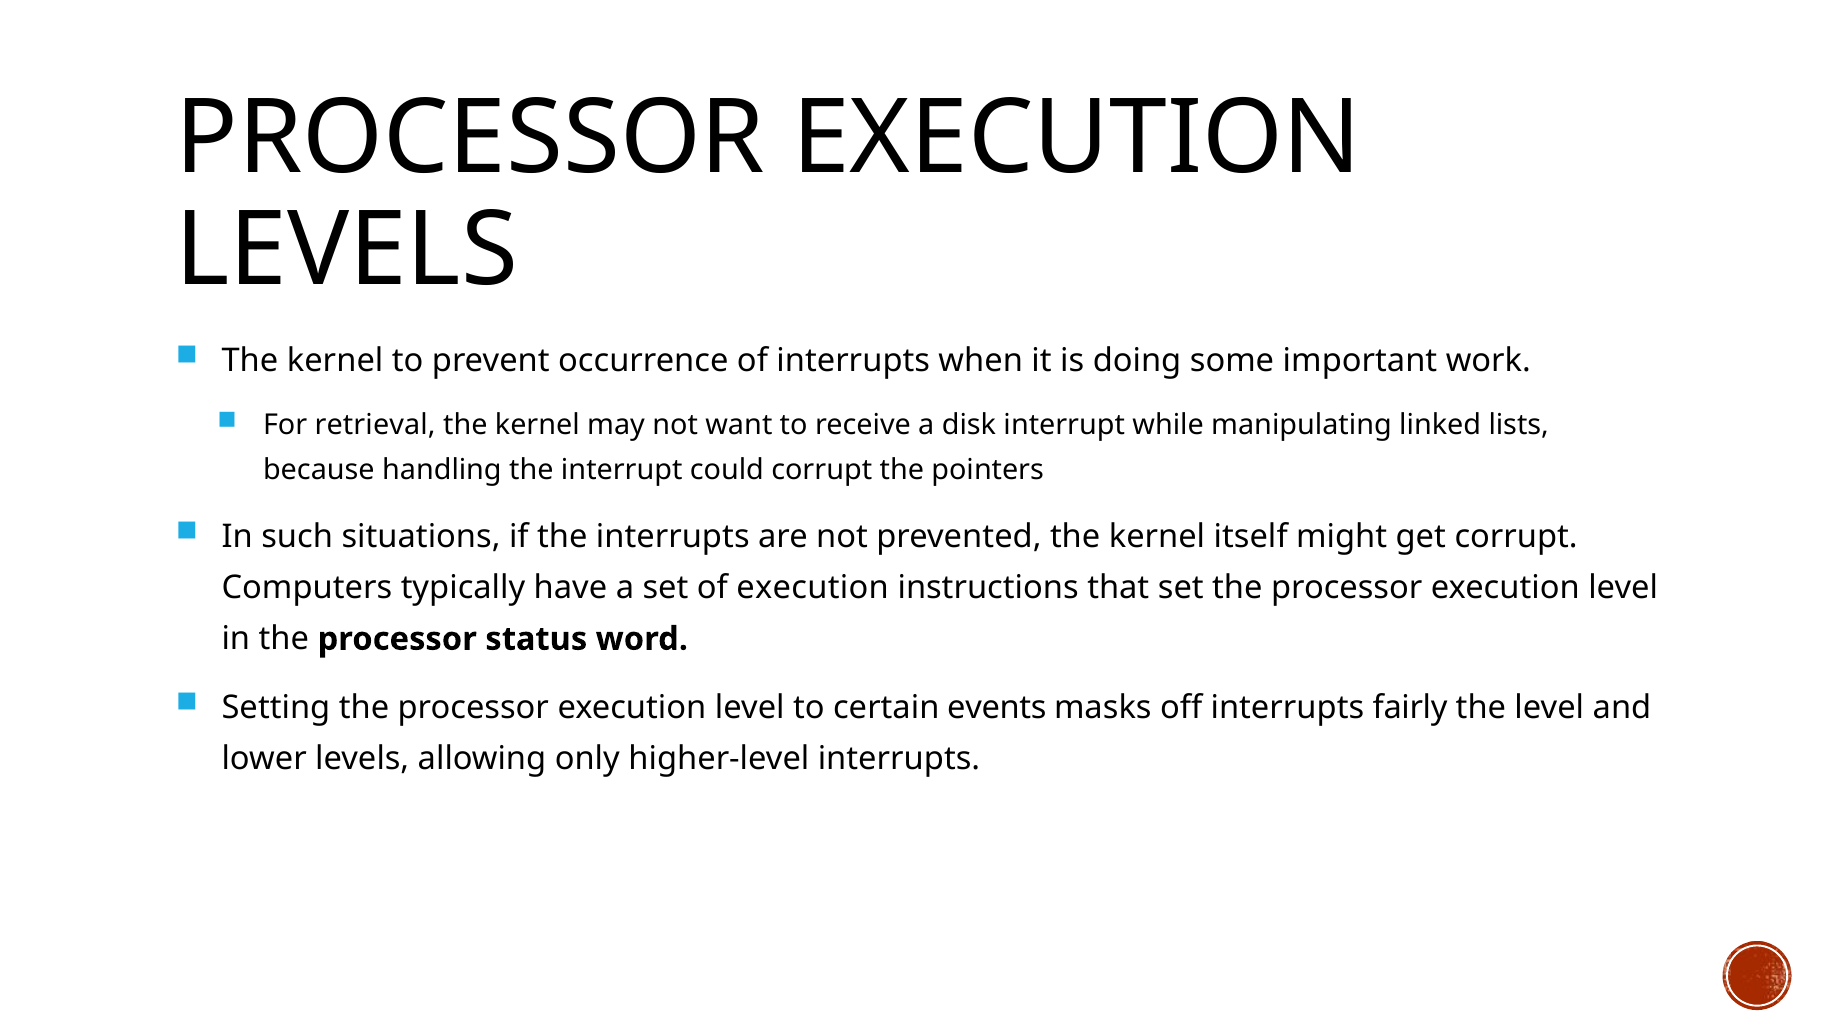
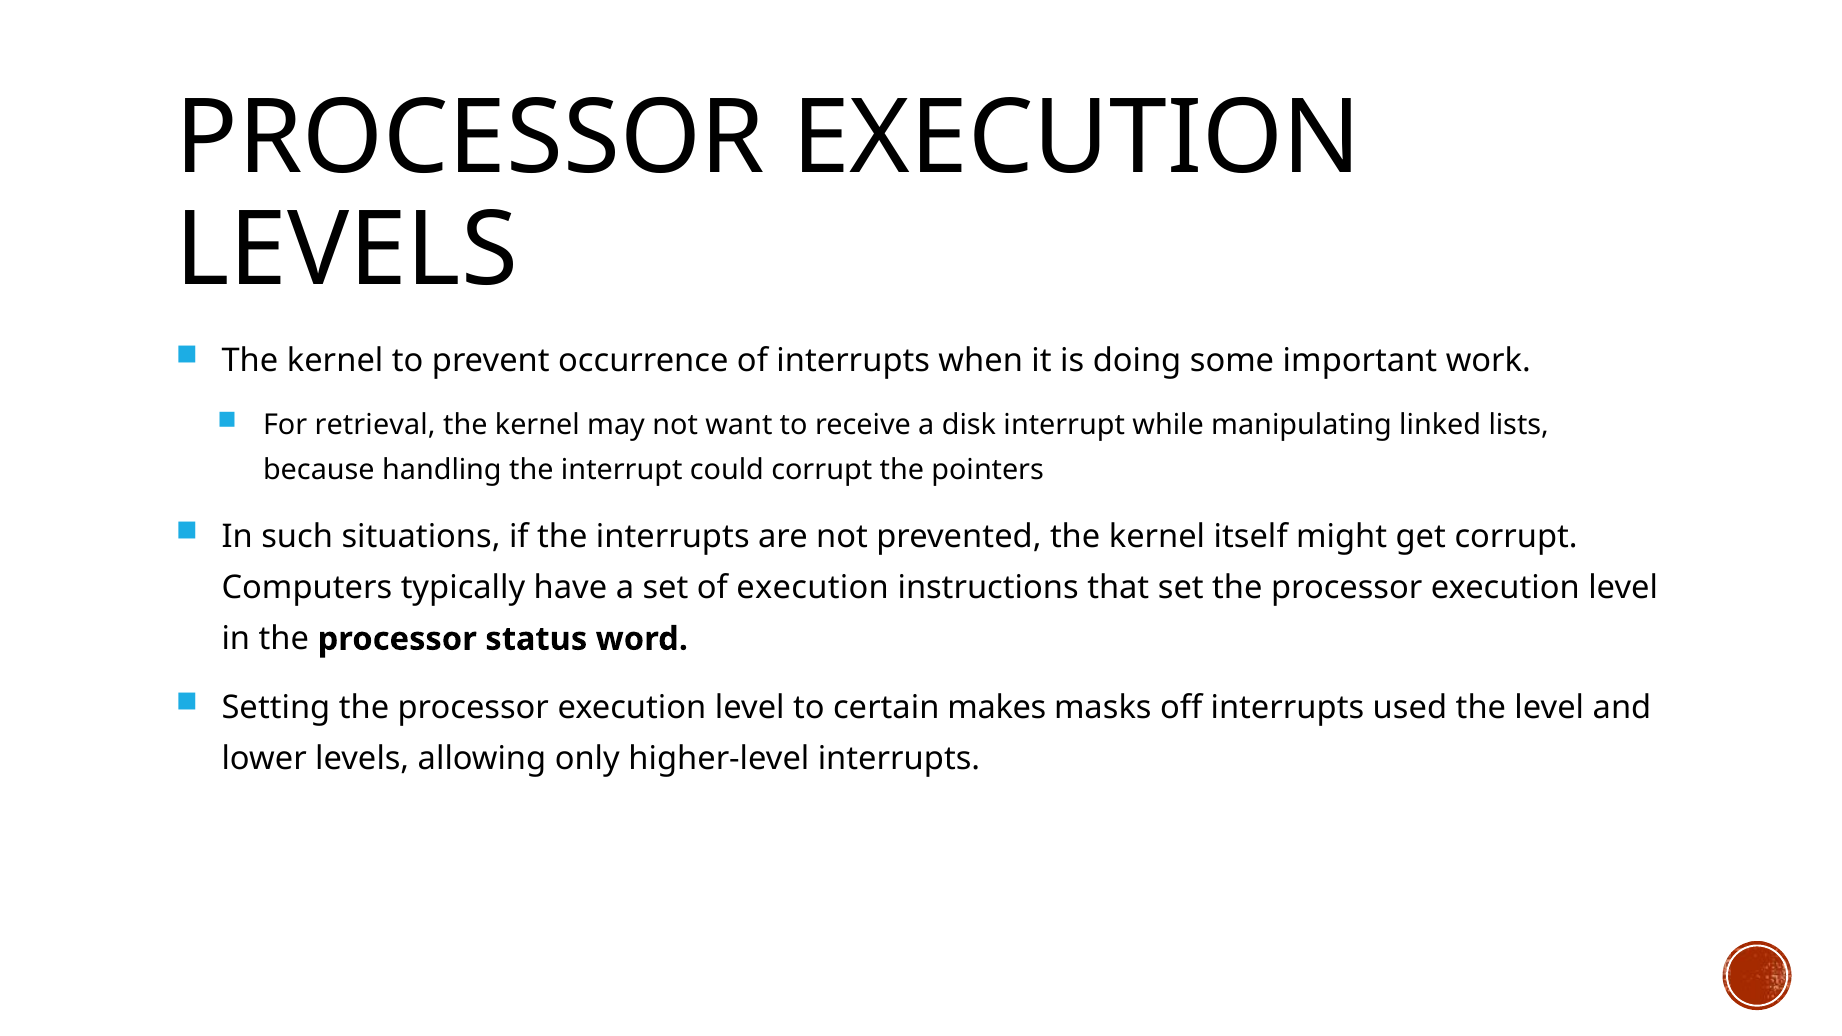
events: events -> makes
fairly: fairly -> used
